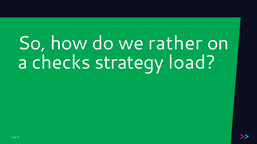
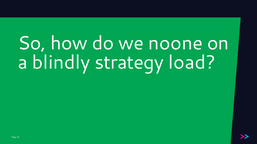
rather: rather -> noone
checks: checks -> blindly
